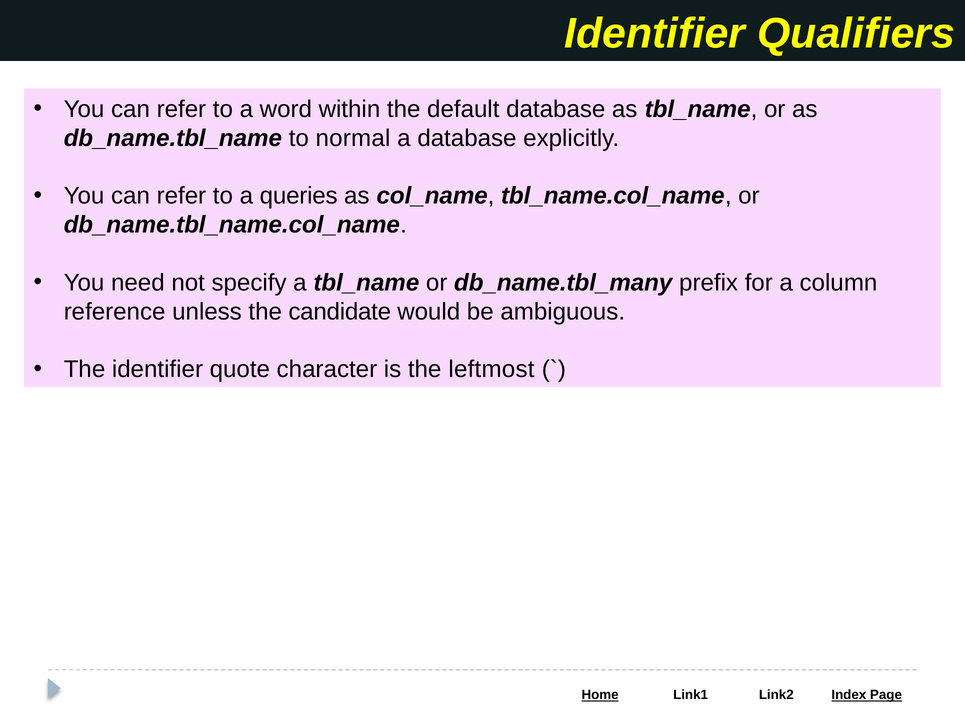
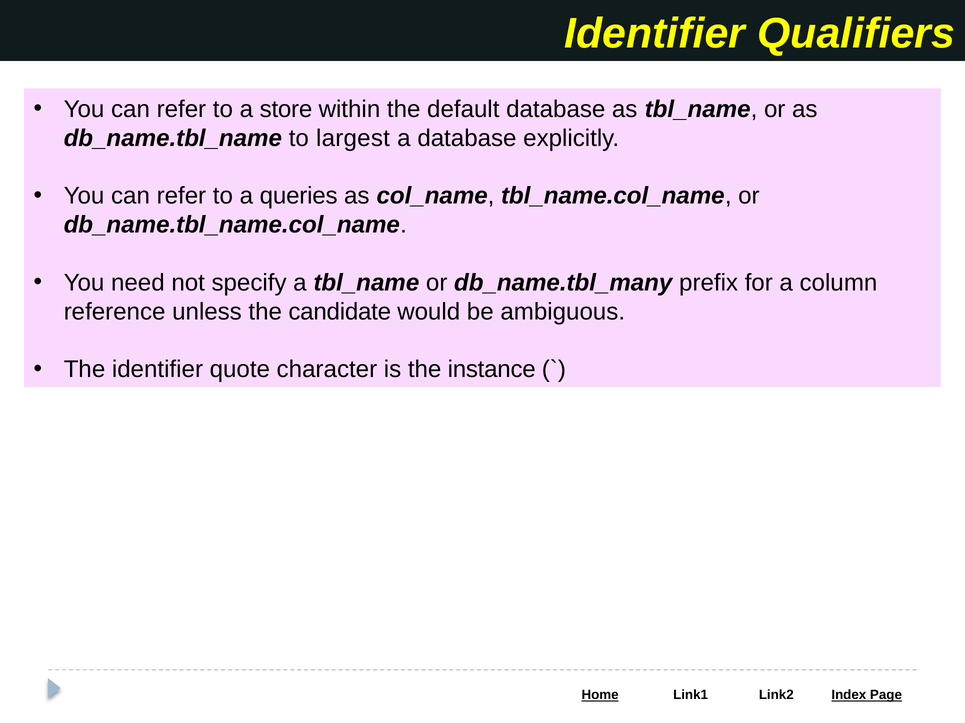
word: word -> store
normal: normal -> largest
leftmost: leftmost -> instance
